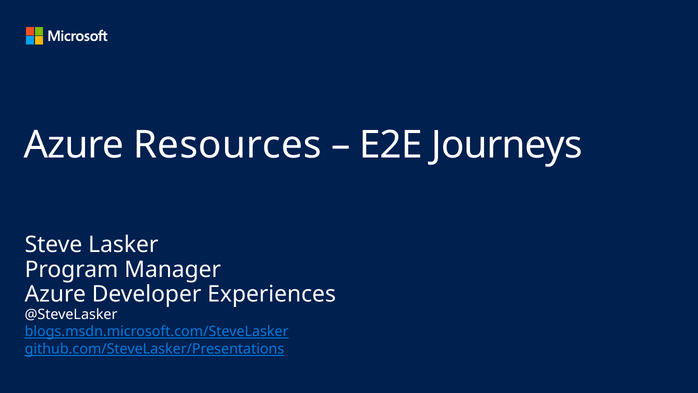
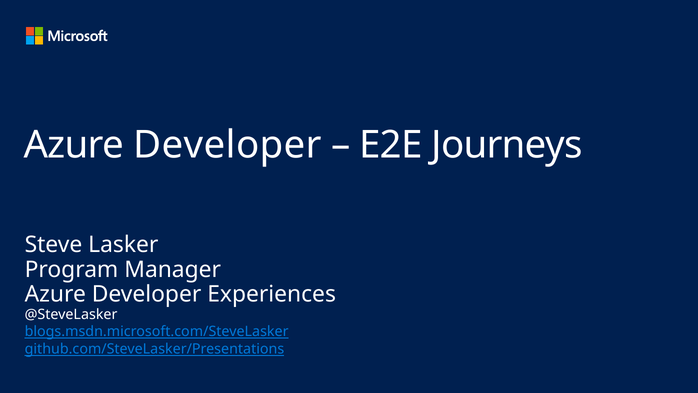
Resources at (228, 145): Resources -> Developer
